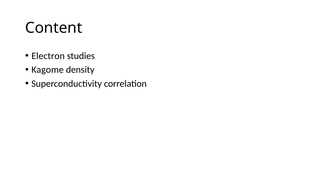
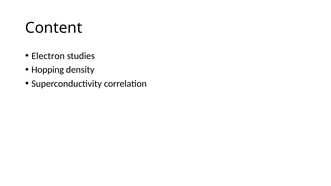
Kagome: Kagome -> Hopping
